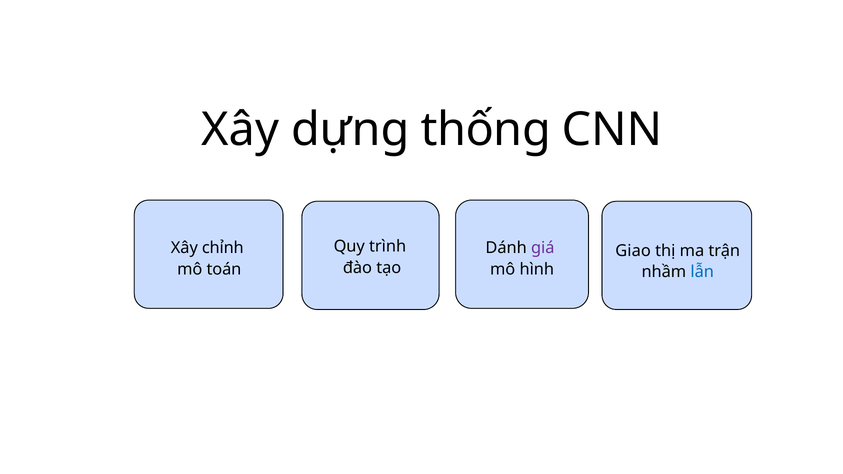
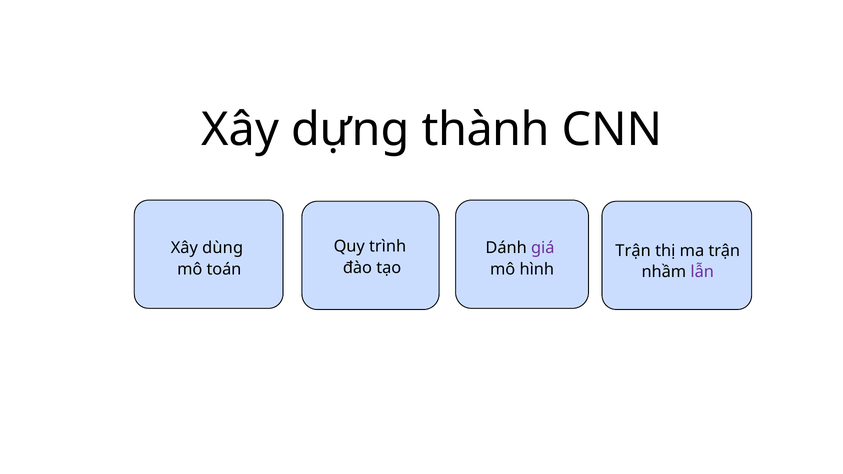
thống: thống -> thành
chỉnh: chỉnh -> dùng
Giao at (633, 251): Giao -> Trận
lẫn colour: blue -> purple
